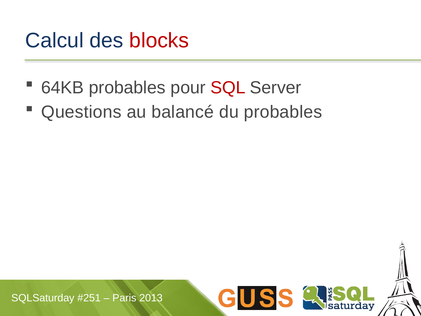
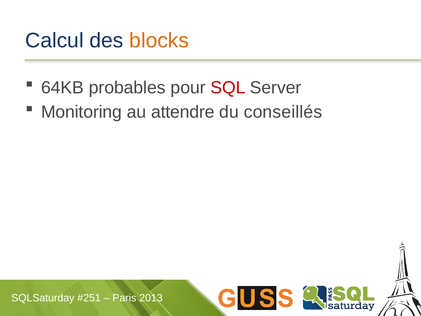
blocks colour: red -> orange
Questions: Questions -> Monitoring
balancé: balancé -> attendre
du probables: probables -> conseillés
